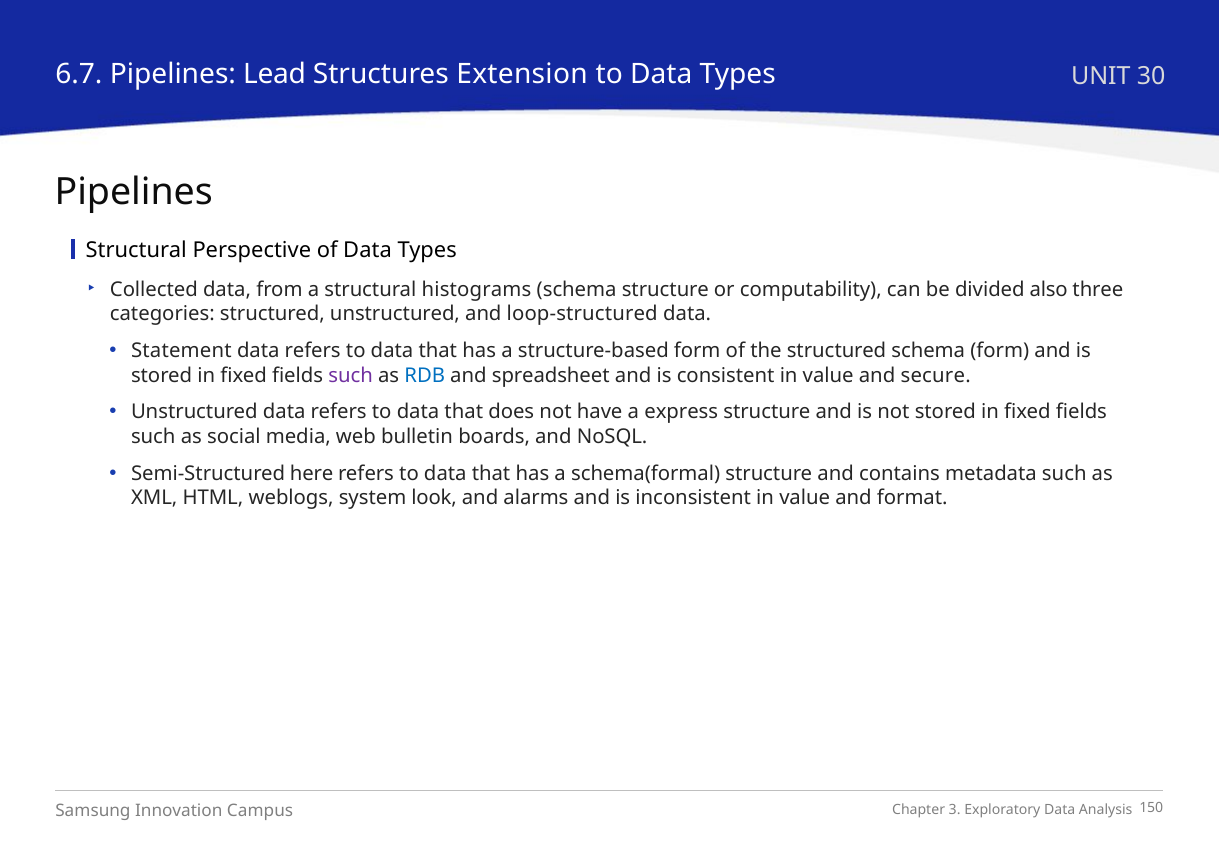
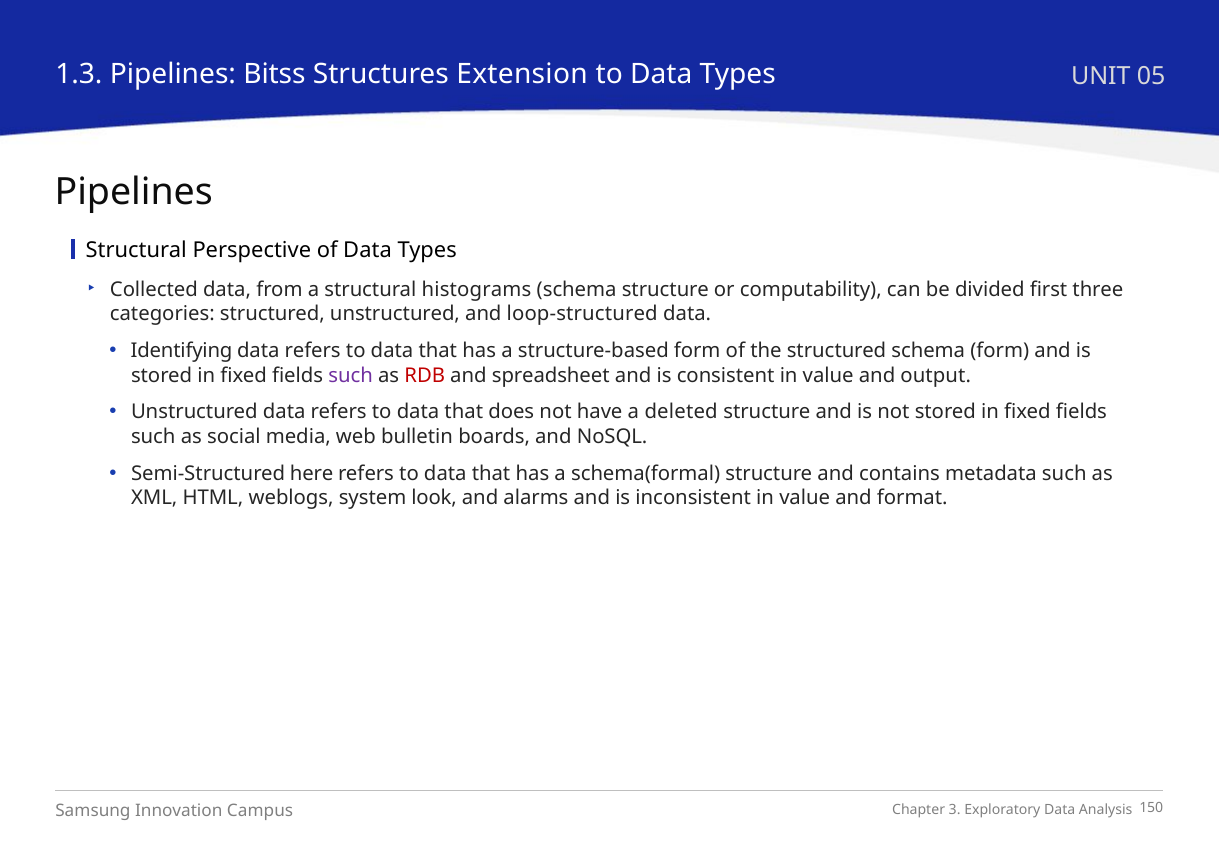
6.7: 6.7 -> 1.3
Lead: Lead -> Bitss
30: 30 -> 05
also: also -> first
Statement: Statement -> Identifying
RDB colour: blue -> red
secure: secure -> output
express: express -> deleted
